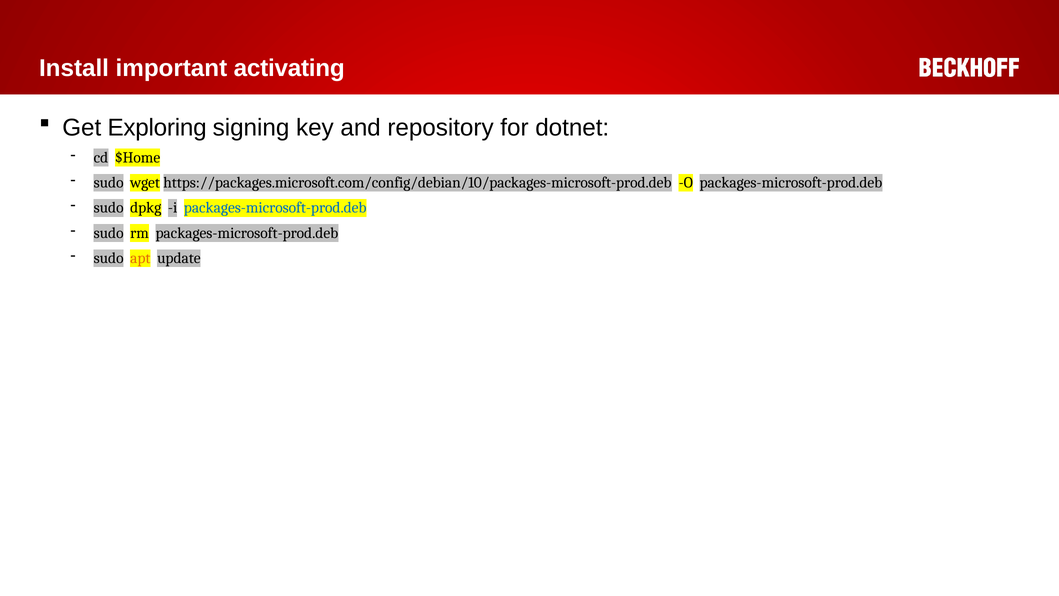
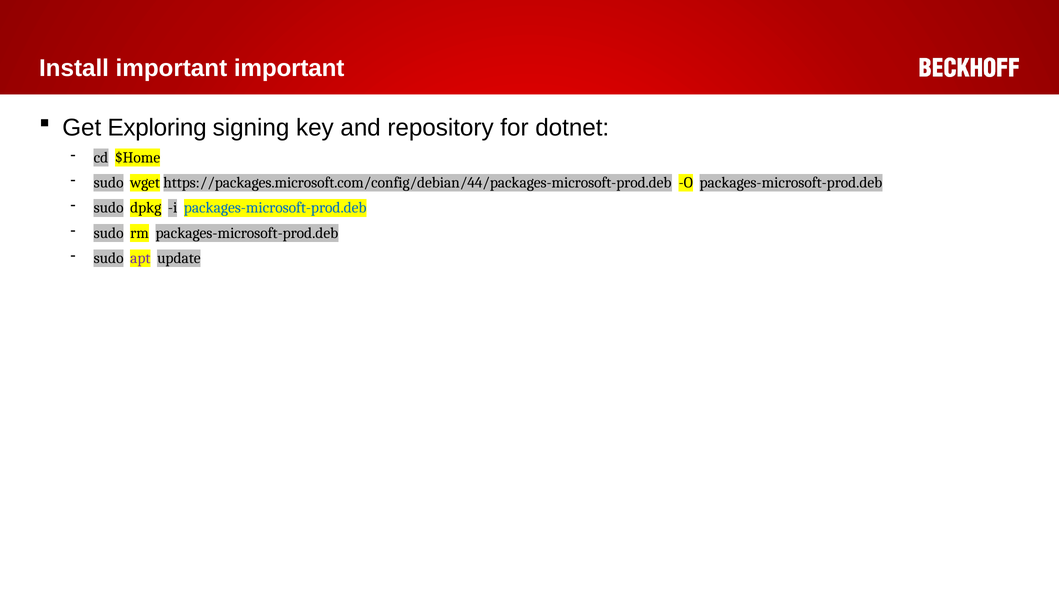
important activating: activating -> important
https://packages.microsoft.com/config/debian/10/packages-microsoft-prod.deb: https://packages.microsoft.com/config/debian/10/packages-microsoft-prod.deb -> https://packages.microsoft.com/config/debian/44/packages-microsoft-prod.deb
apt colour: orange -> purple
